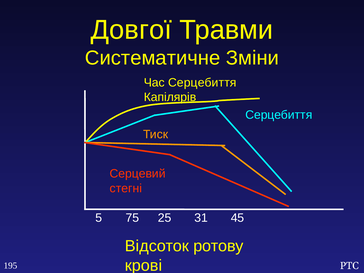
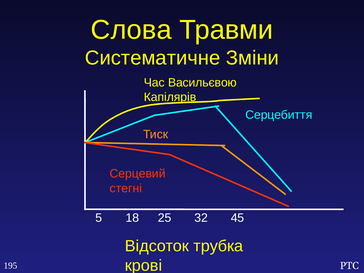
Довгої: Довгої -> Слова
Час Серцебиття: Серцебиття -> Васильєвою
75: 75 -> 18
31: 31 -> 32
ротову: ротову -> трубка
